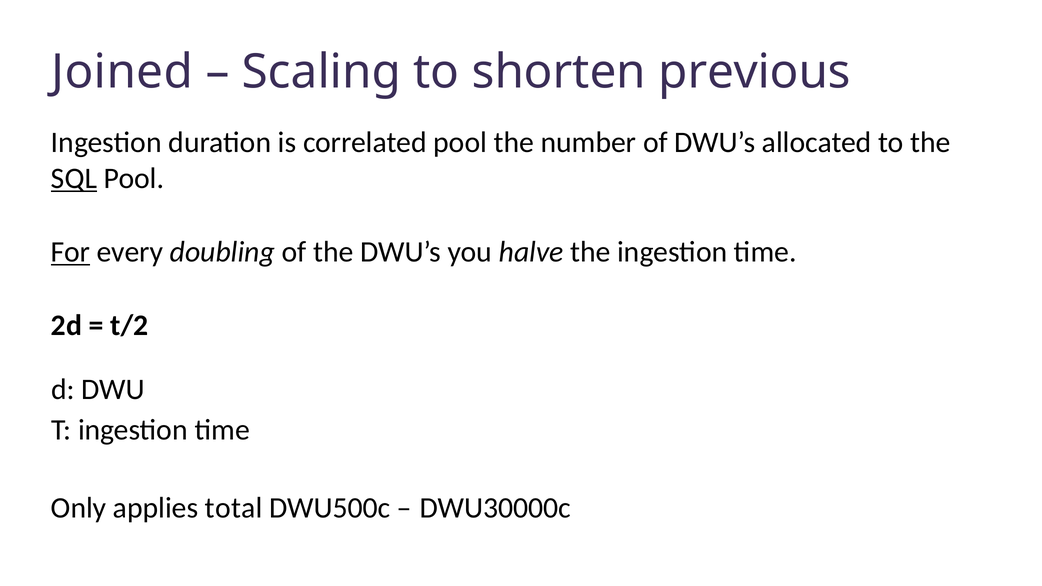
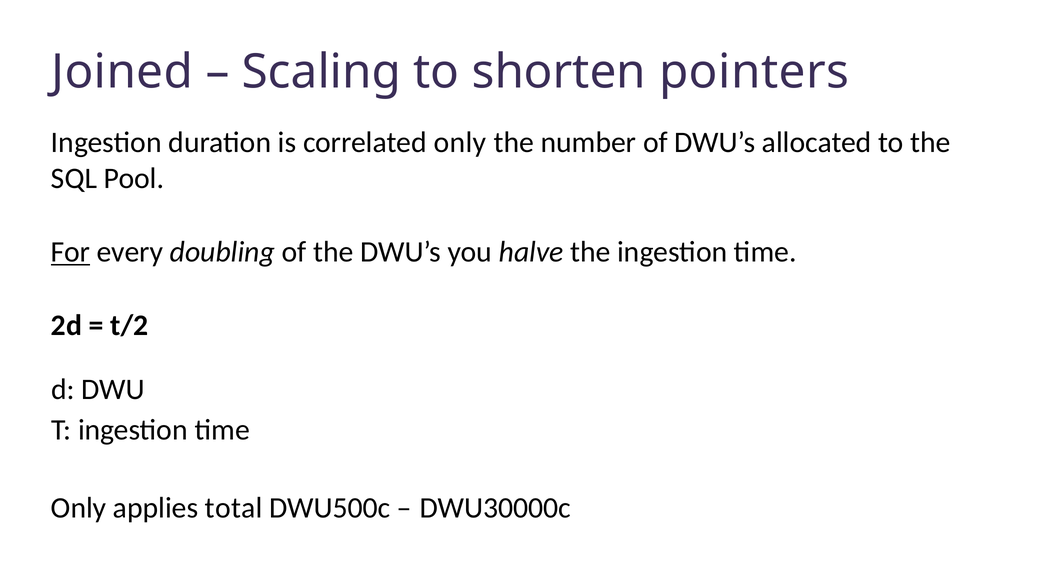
previous: previous -> pointers
correlated pool: pool -> only
SQL underline: present -> none
